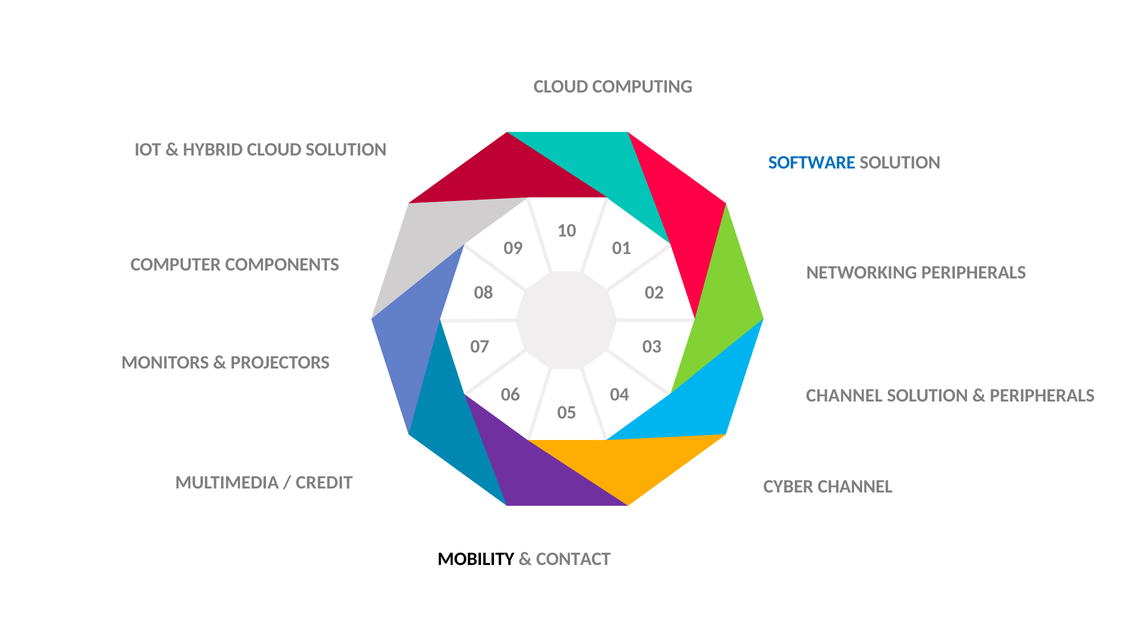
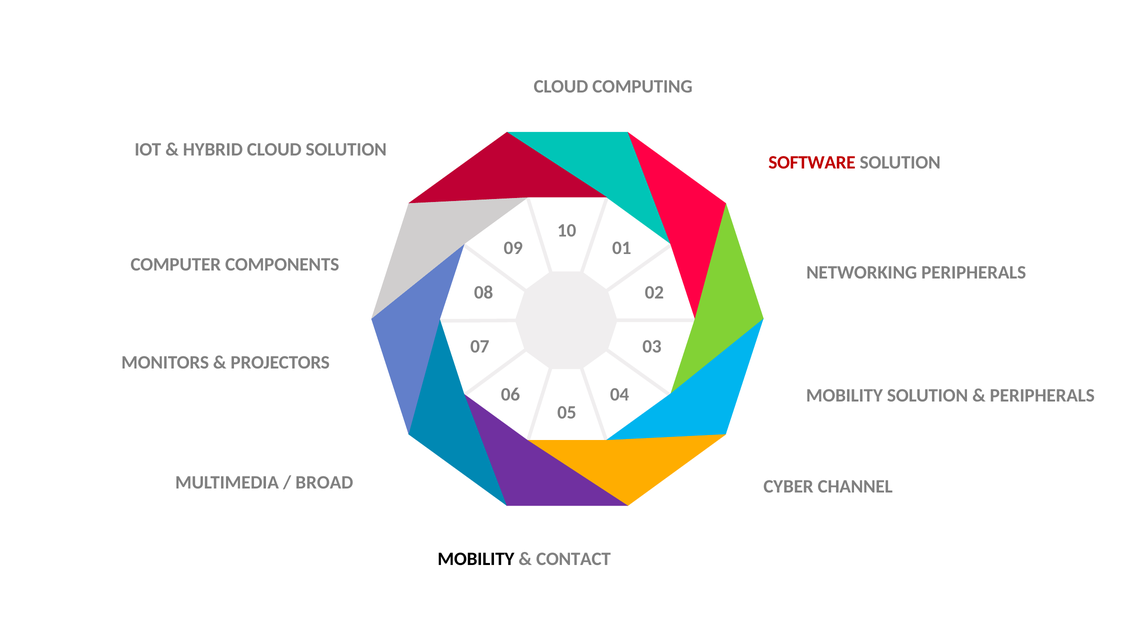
SOFTWARE colour: blue -> red
CHANNEL at (844, 396): CHANNEL -> MOBILITY
CREDIT: CREDIT -> BROAD
